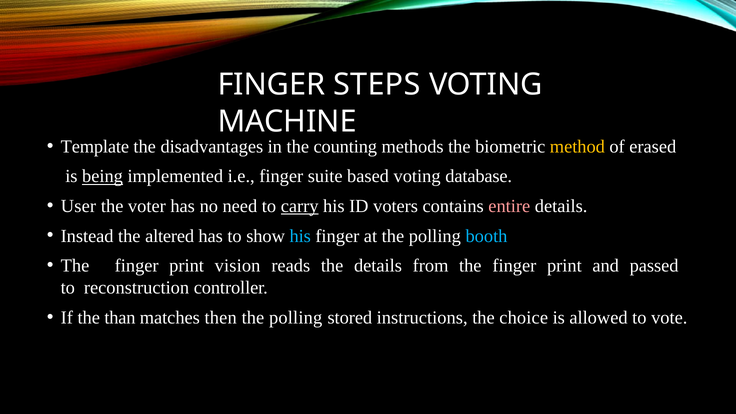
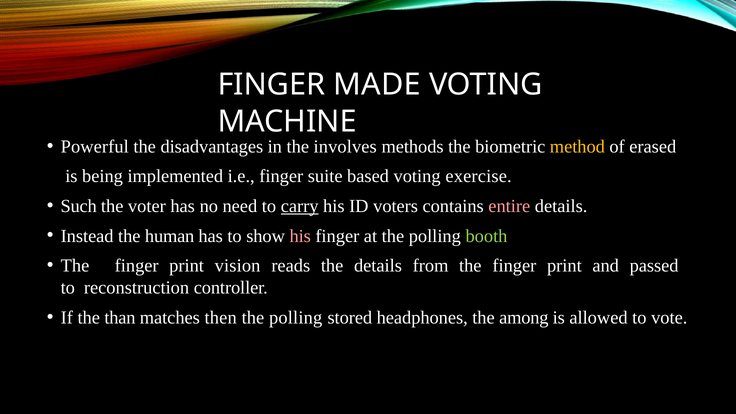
STEPS: STEPS -> MADE
Template: Template -> Powerful
counting: counting -> involves
being underline: present -> none
database: database -> exercise
User: User -> Such
altered: altered -> human
his at (300, 236) colour: light blue -> pink
booth colour: light blue -> light green
instructions: instructions -> headphones
choice: choice -> among
